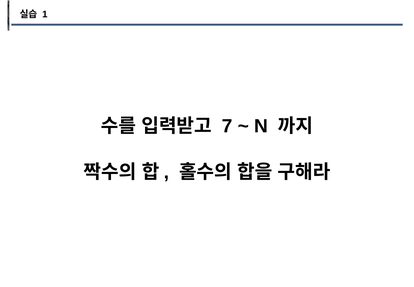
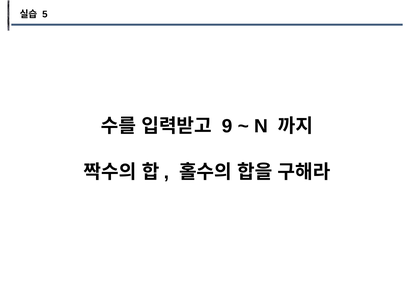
1: 1 -> 5
7: 7 -> 9
